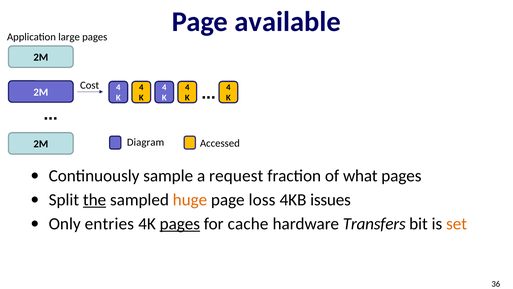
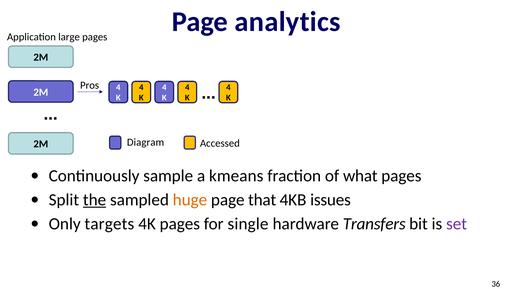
available: available -> analytics
Cost: Cost -> Pros
request: request -> kmeans
loss: loss -> that
entries: entries -> targets
pages at (180, 223) underline: present -> none
cache: cache -> single
set colour: orange -> purple
